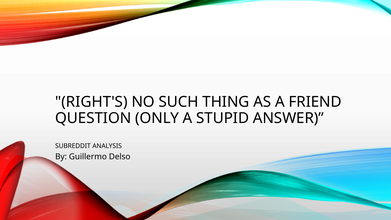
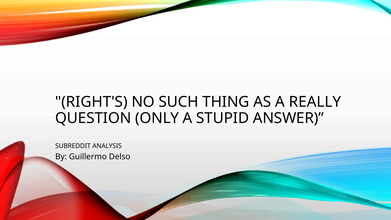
FRIEND: FRIEND -> REALLY
